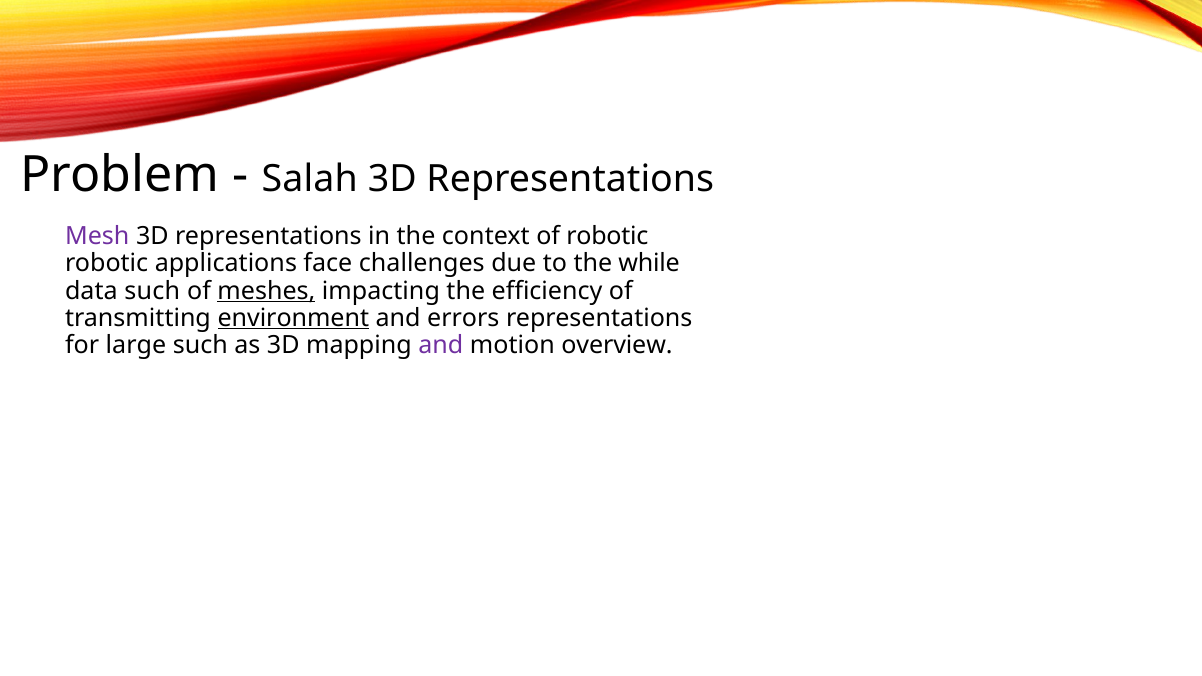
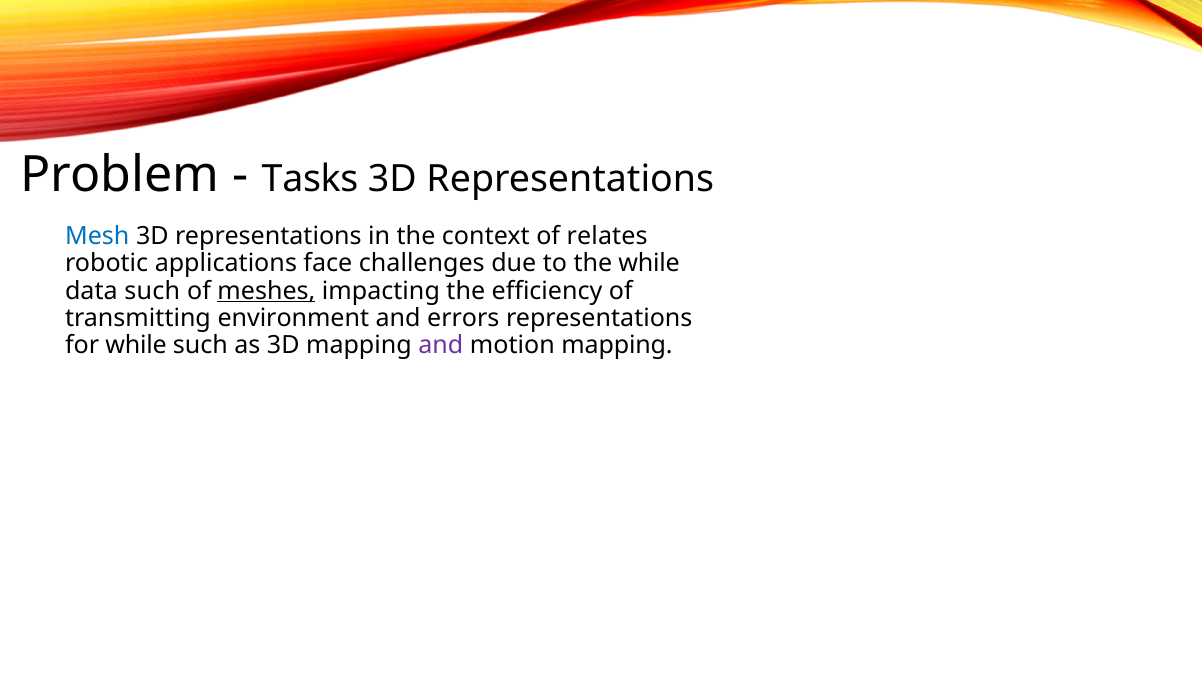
Salah: Salah -> Tasks
Mesh colour: purple -> blue
of robotic: robotic -> relates
environment underline: present -> none
for large: large -> while
motion overview: overview -> mapping
